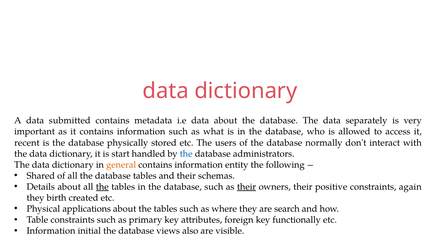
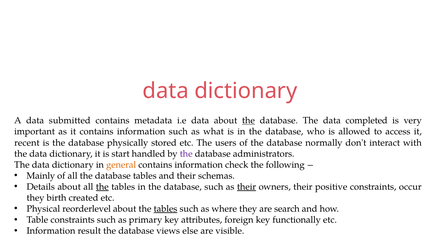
the at (248, 120) underline: none -> present
separately: separately -> completed
the at (186, 153) colour: blue -> purple
entity: entity -> check
Shared: Shared -> Mainly
again: again -> occur
applications: applications -> reorderlevel
tables at (165, 208) underline: none -> present
initial: initial -> result
also: also -> else
